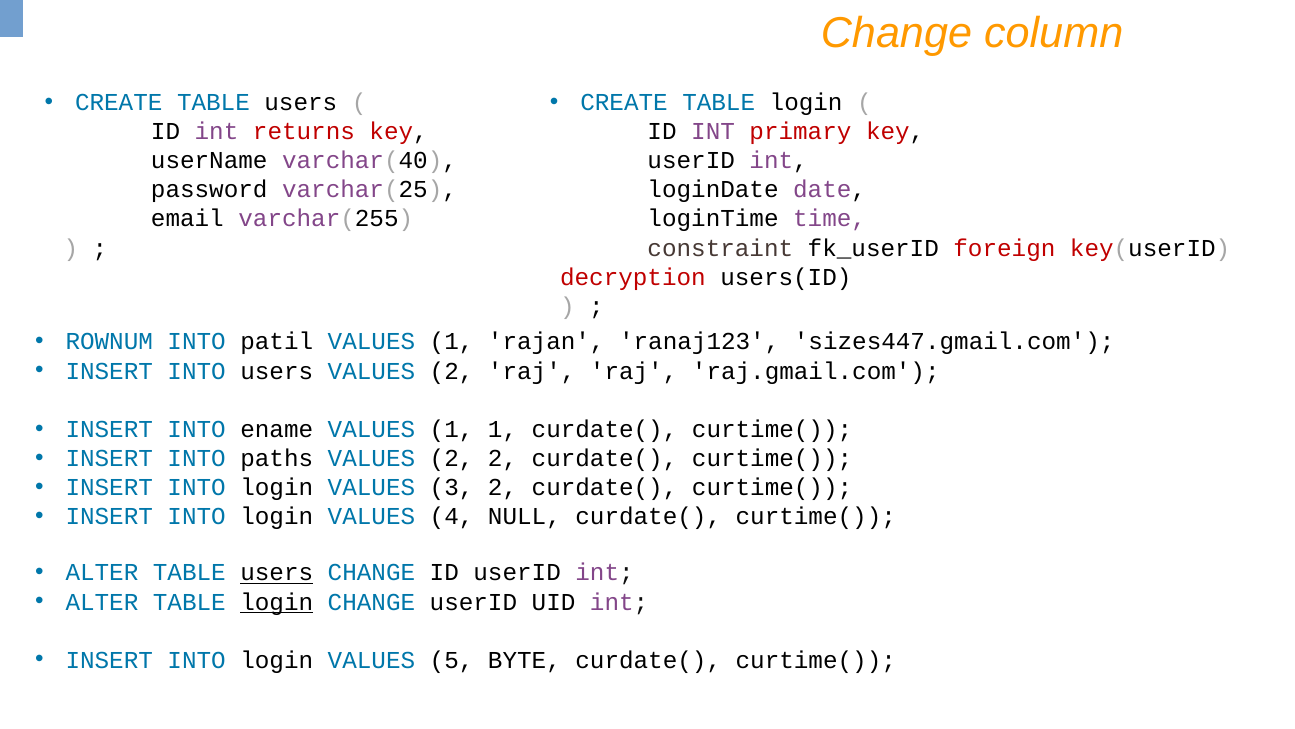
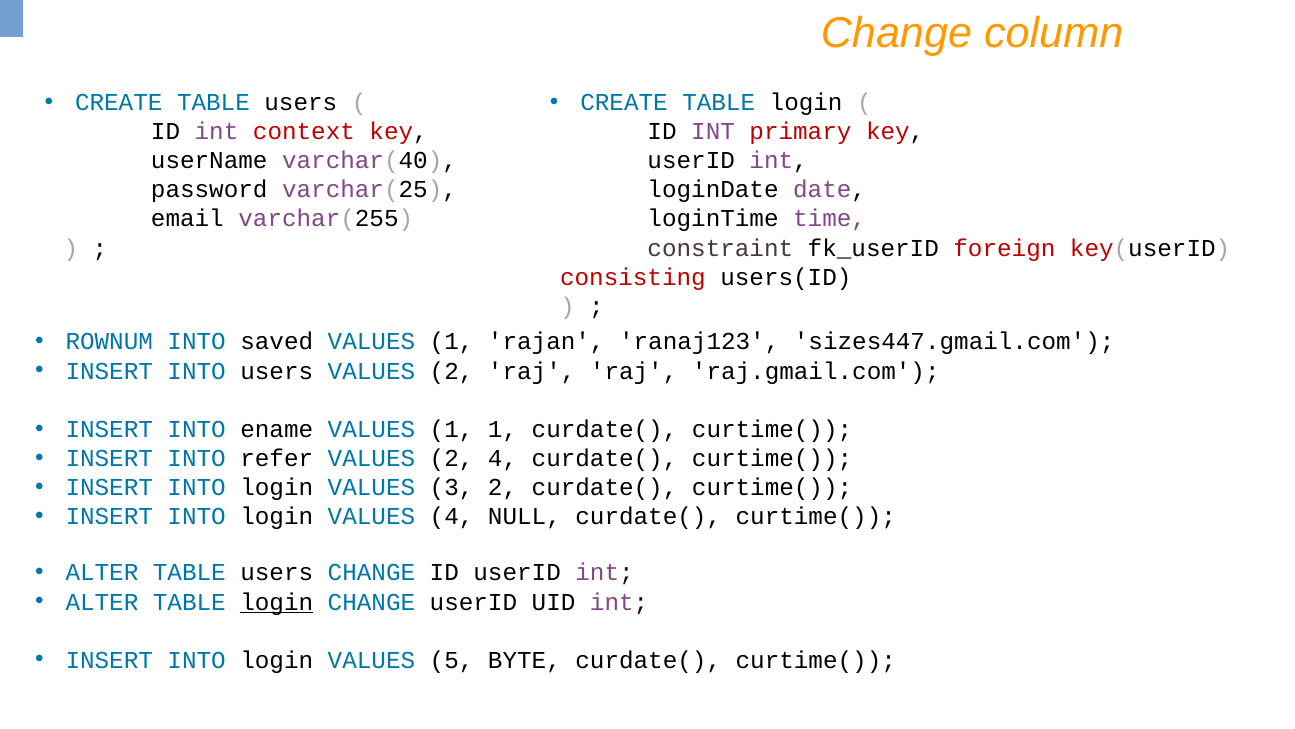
returns: returns -> context
decryption: decryption -> consisting
patil: patil -> saved
paths: paths -> refer
2 2: 2 -> 4
users at (277, 572) underline: present -> none
